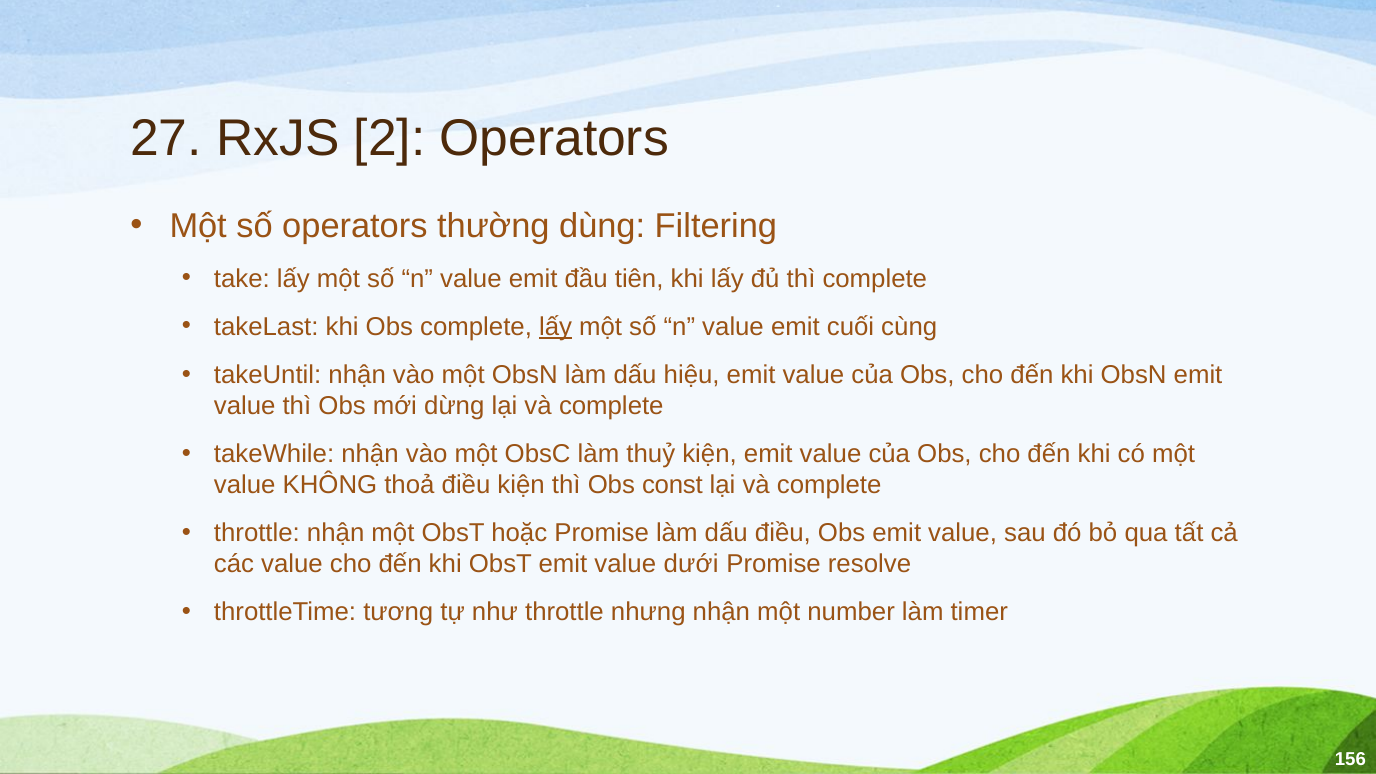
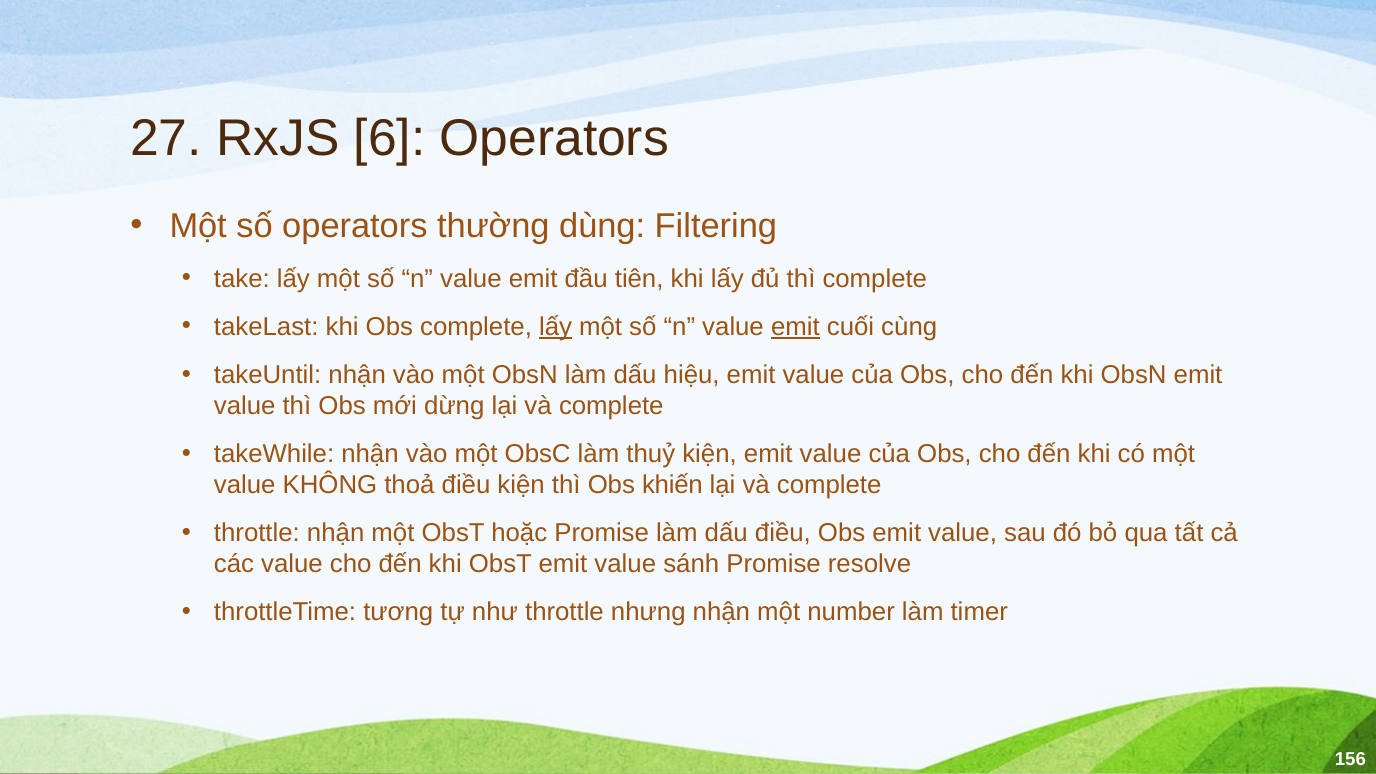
2: 2 -> 6
emit at (795, 327) underline: none -> present
const: const -> khiến
dưới: dưới -> sánh
